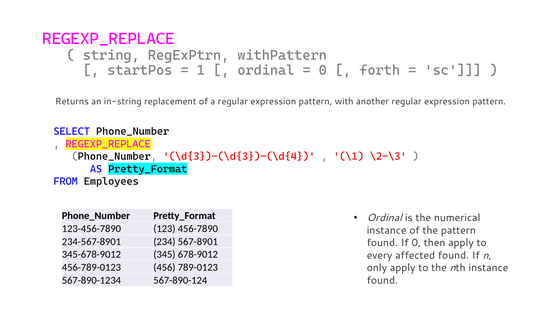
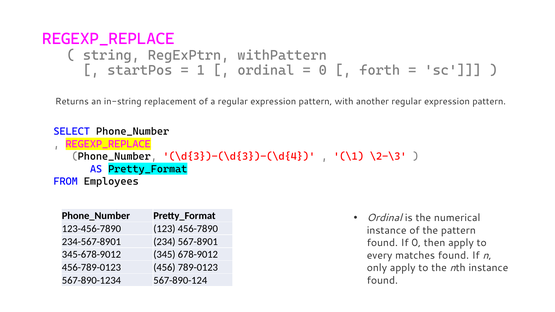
affected: affected -> matches
